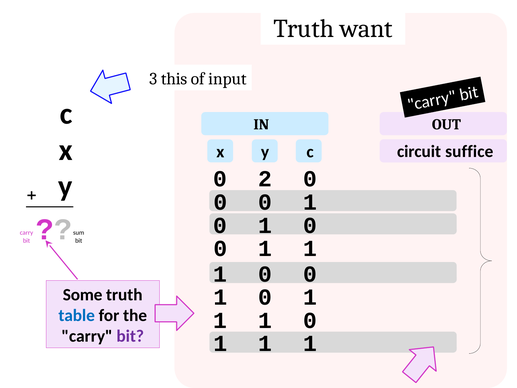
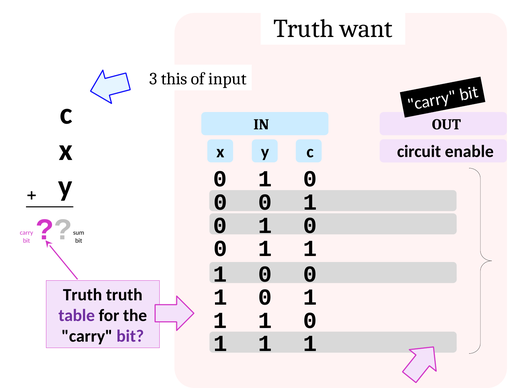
suffice: suffice -> enable
2 at (265, 179): 2 -> 1
Some at (83, 295): Some -> Truth
table colour: blue -> purple
